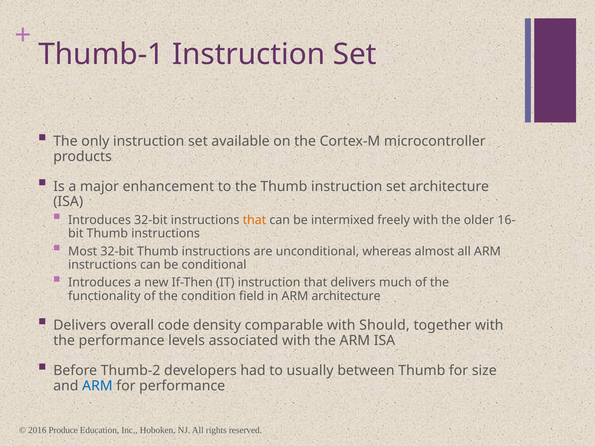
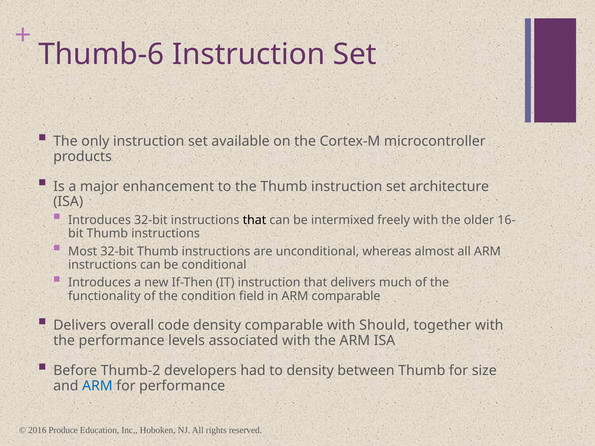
Thumb-1: Thumb-1 -> Thumb-6
that at (254, 220) colour: orange -> black
ARM architecture: architecture -> comparable
to usually: usually -> density
